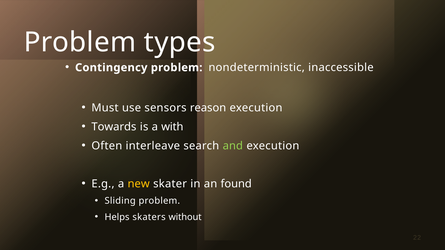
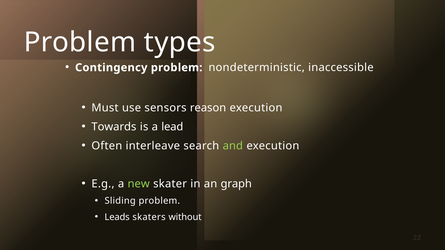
with: with -> lead
new colour: yellow -> light green
found: found -> graph
Helps: Helps -> Leads
